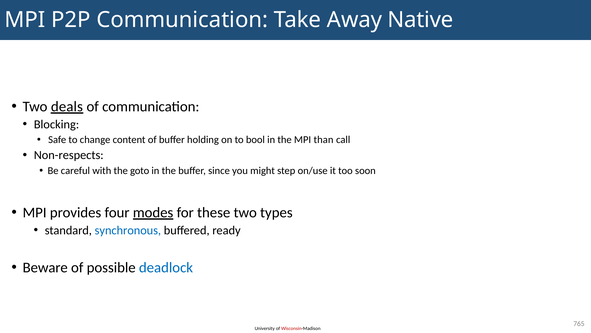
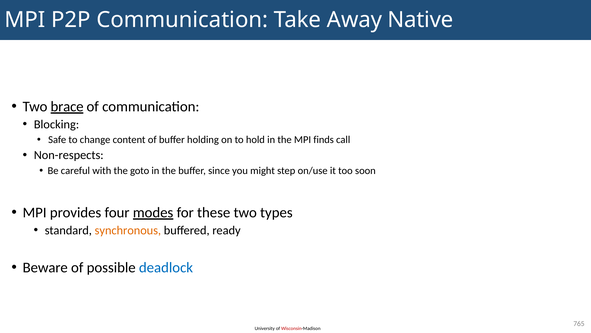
deals: deals -> brace
bool: bool -> hold
than: than -> finds
synchronous colour: blue -> orange
